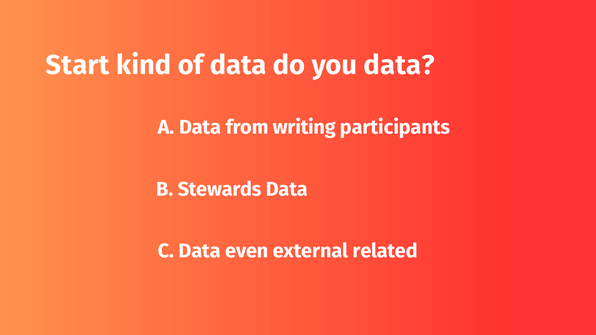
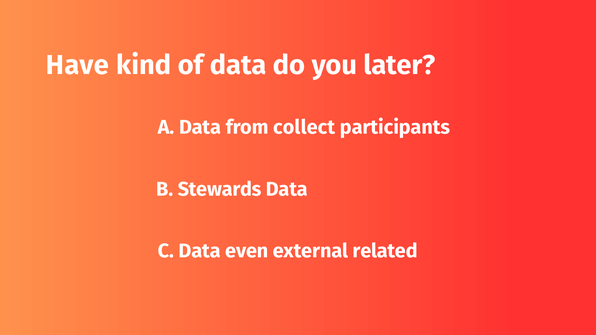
Start: Start -> Have
you data: data -> later
writing: writing -> collect
